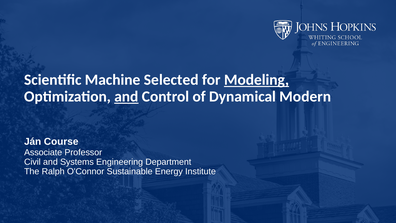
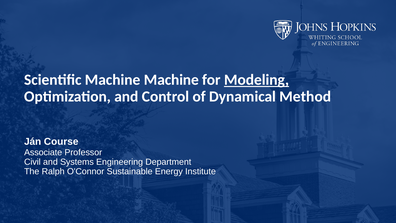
Machine Selected: Selected -> Machine
and at (126, 96) underline: present -> none
Modern: Modern -> Method
